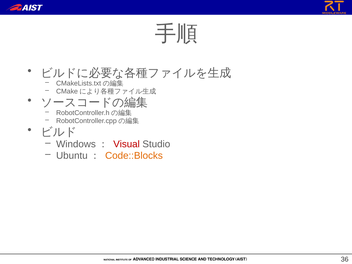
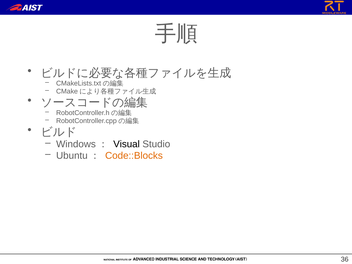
Visual colour: red -> black
